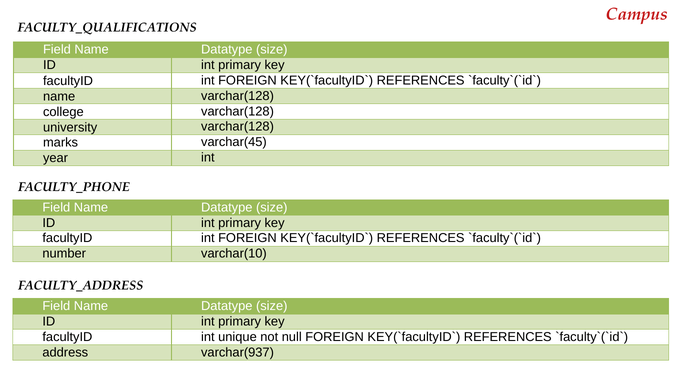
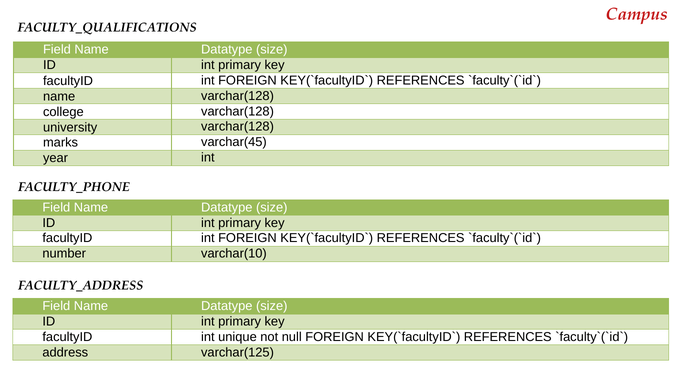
varchar(937: varchar(937 -> varchar(125
